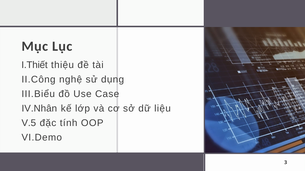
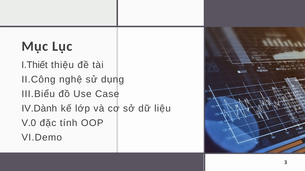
IV.Nhân: IV.Nhân -> IV.Dành
V.5: V.5 -> V.0
